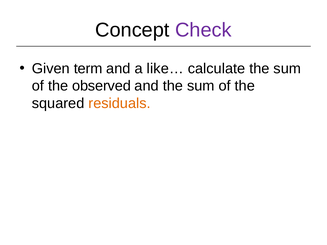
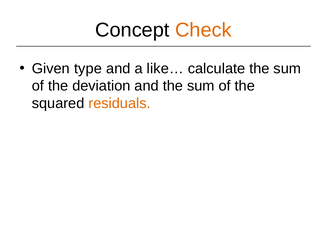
Check colour: purple -> orange
term: term -> type
observed: observed -> deviation
